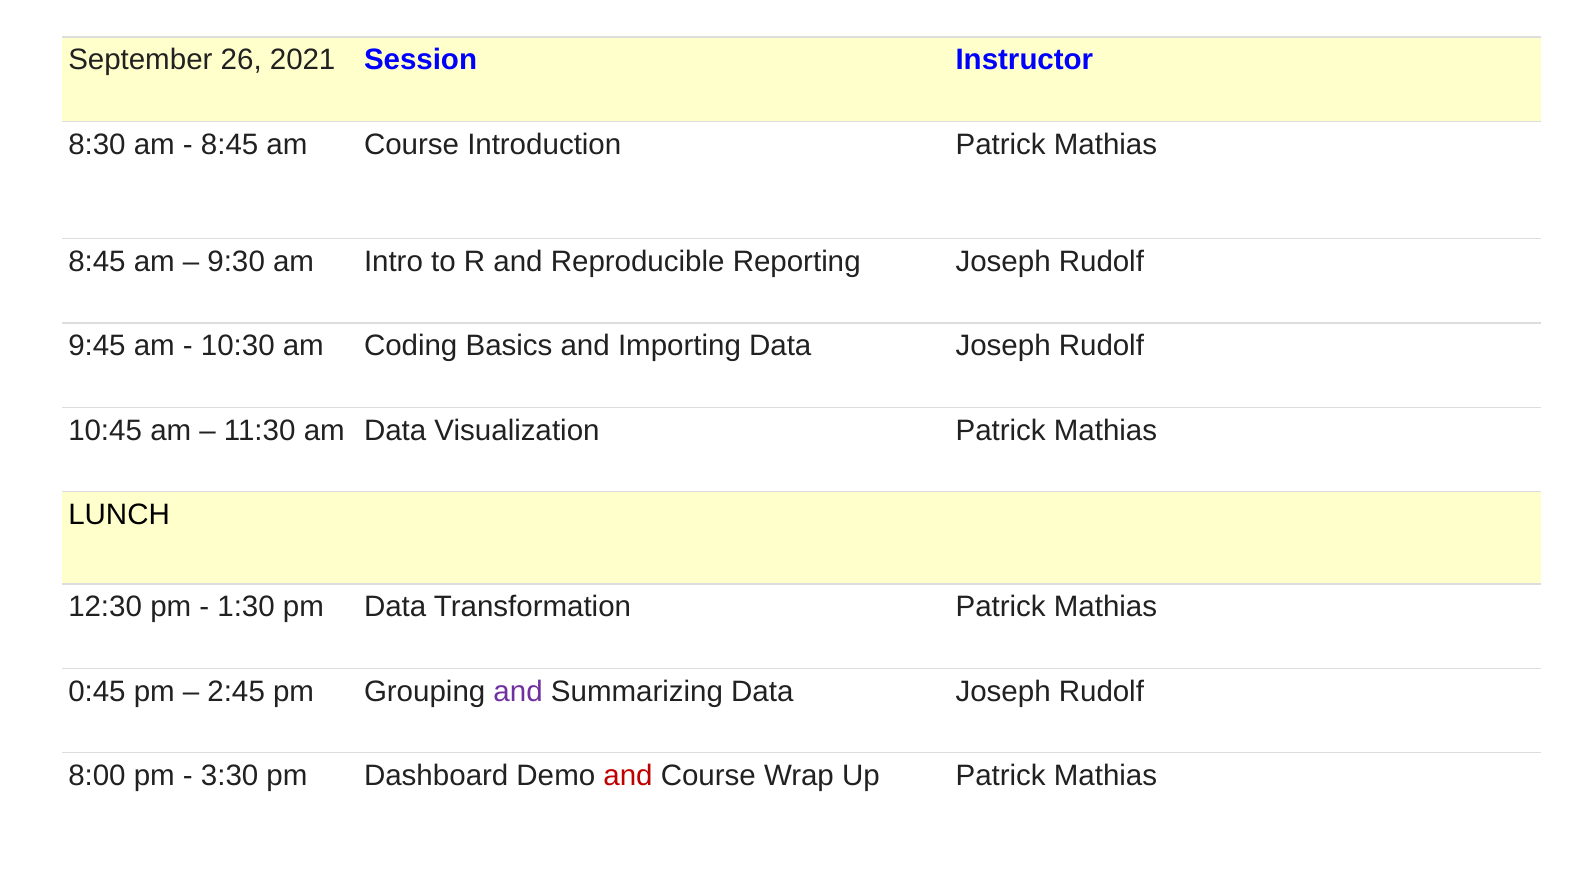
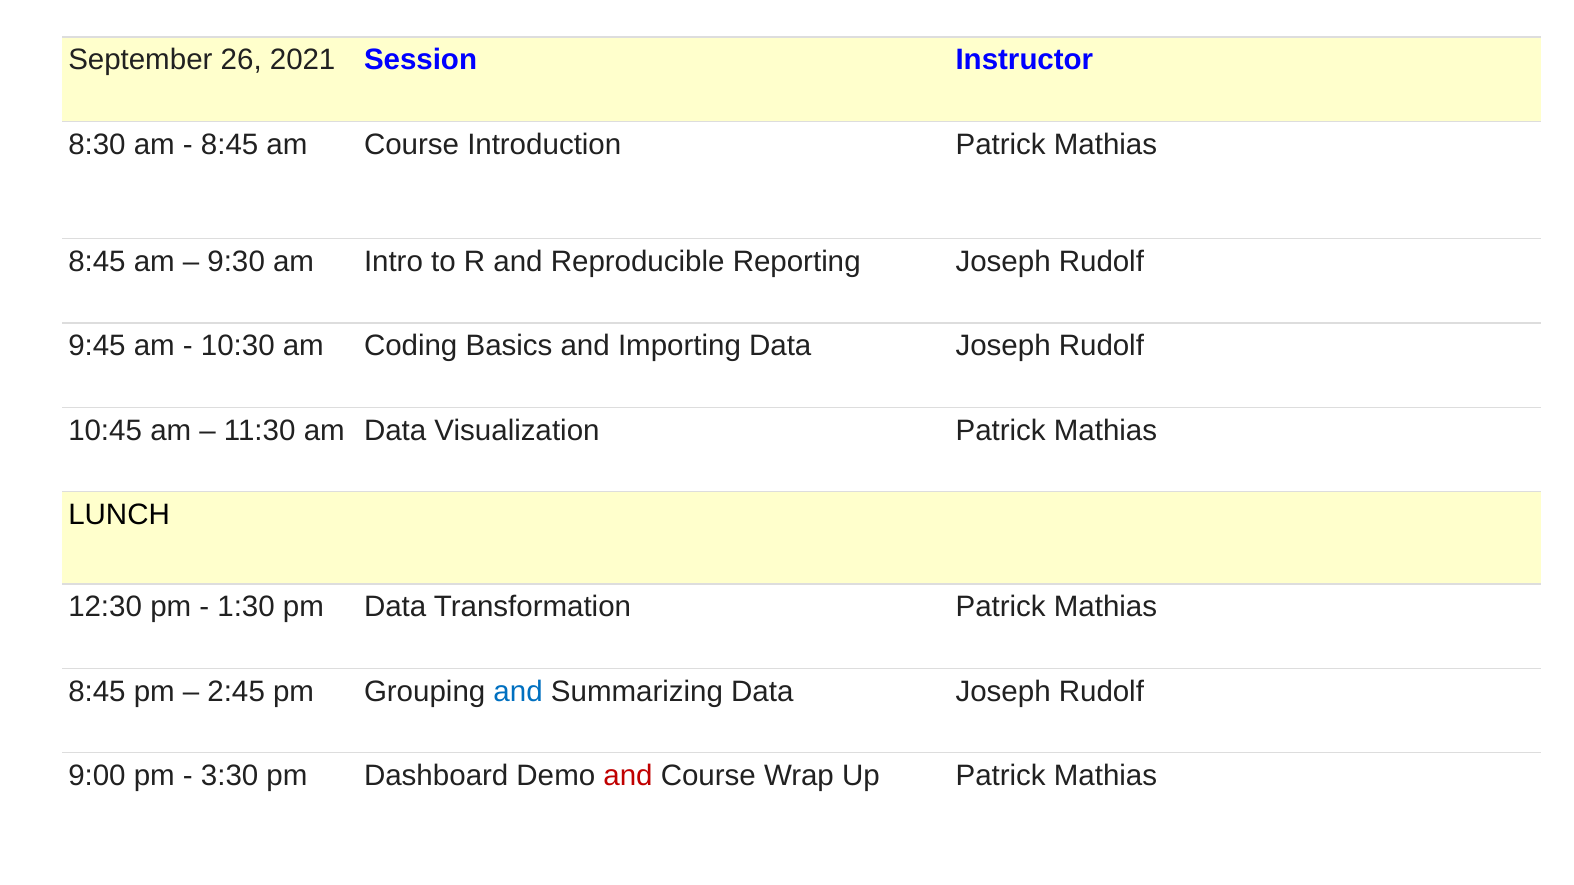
0:45 at (97, 692): 0:45 -> 8:45
and at (518, 692) colour: purple -> blue
8:00: 8:00 -> 9:00
